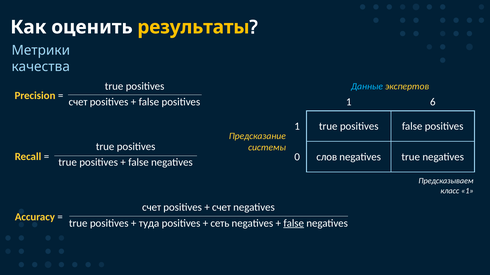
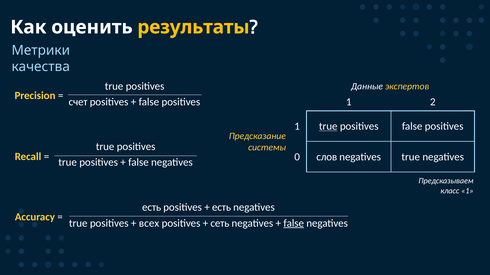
Данные colour: light blue -> white
6: 6 -> 2
true at (328, 126) underline: none -> present
счет at (152, 208): счет -> есть
счет at (222, 208): счет -> есть
туда: туда -> всех
